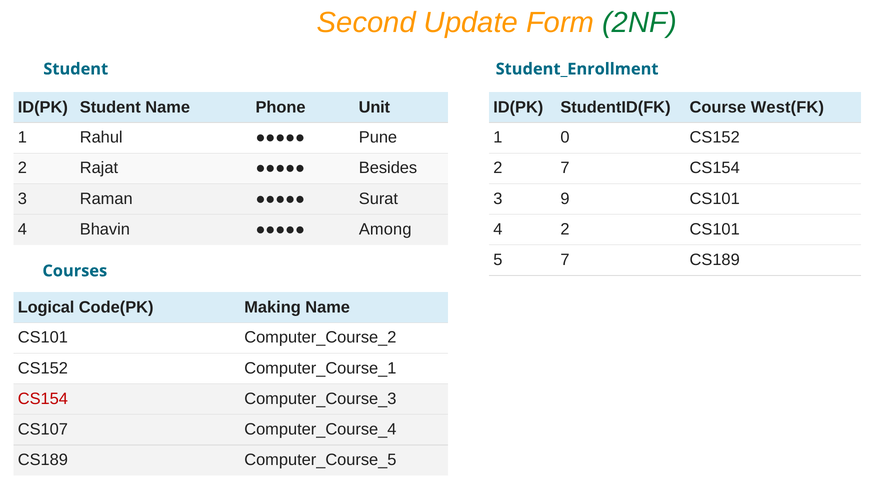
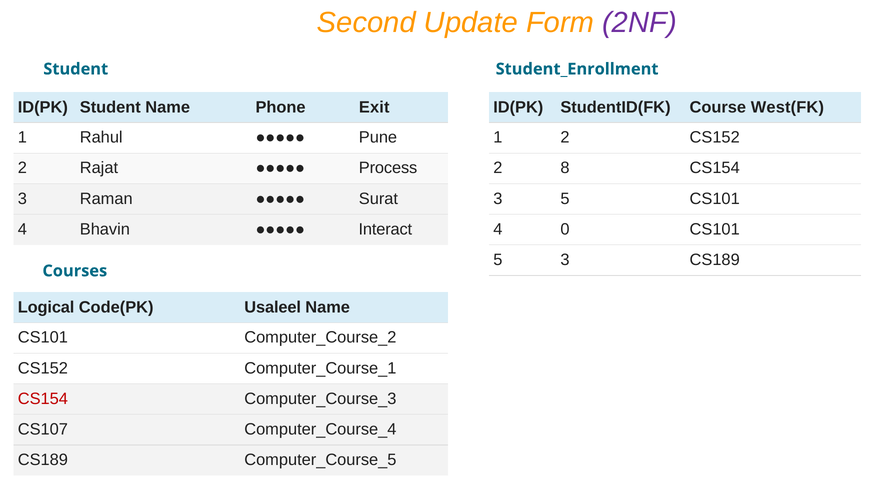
2NF colour: green -> purple
Unit: Unit -> Exit
1 0: 0 -> 2
Besides: Besides -> Process
2 7: 7 -> 8
3 9: 9 -> 5
Among: Among -> Interact
4 2: 2 -> 0
5 7: 7 -> 3
Making: Making -> Usaleel
